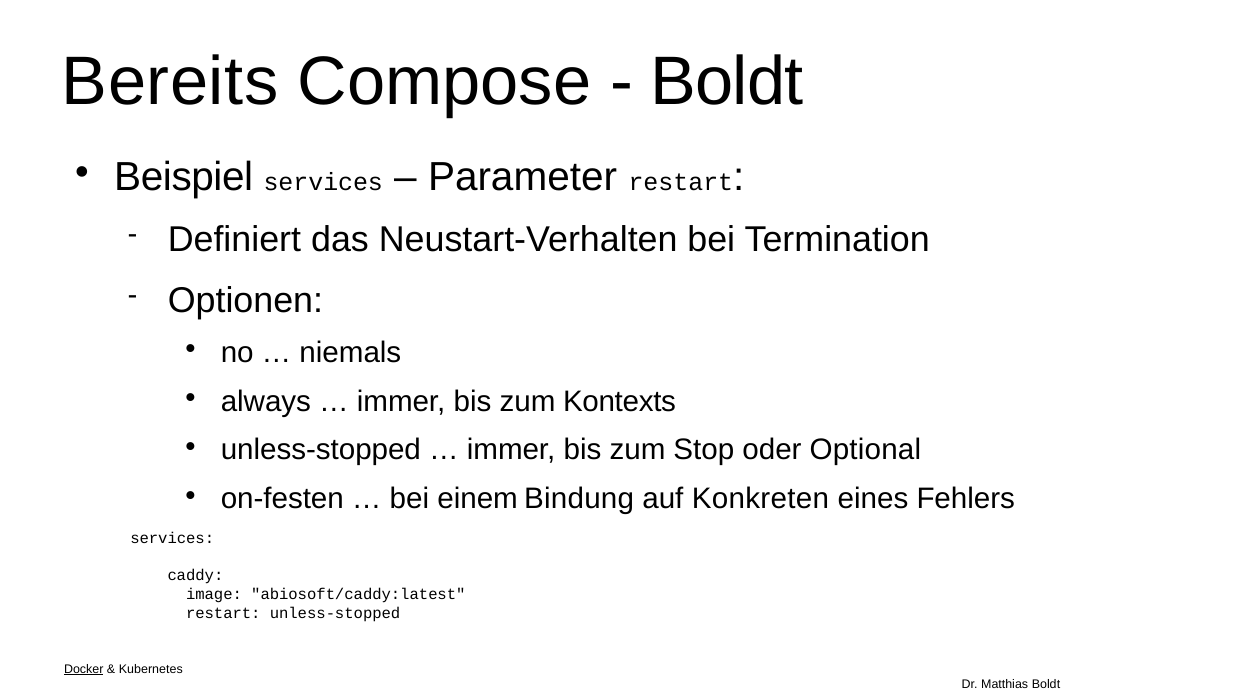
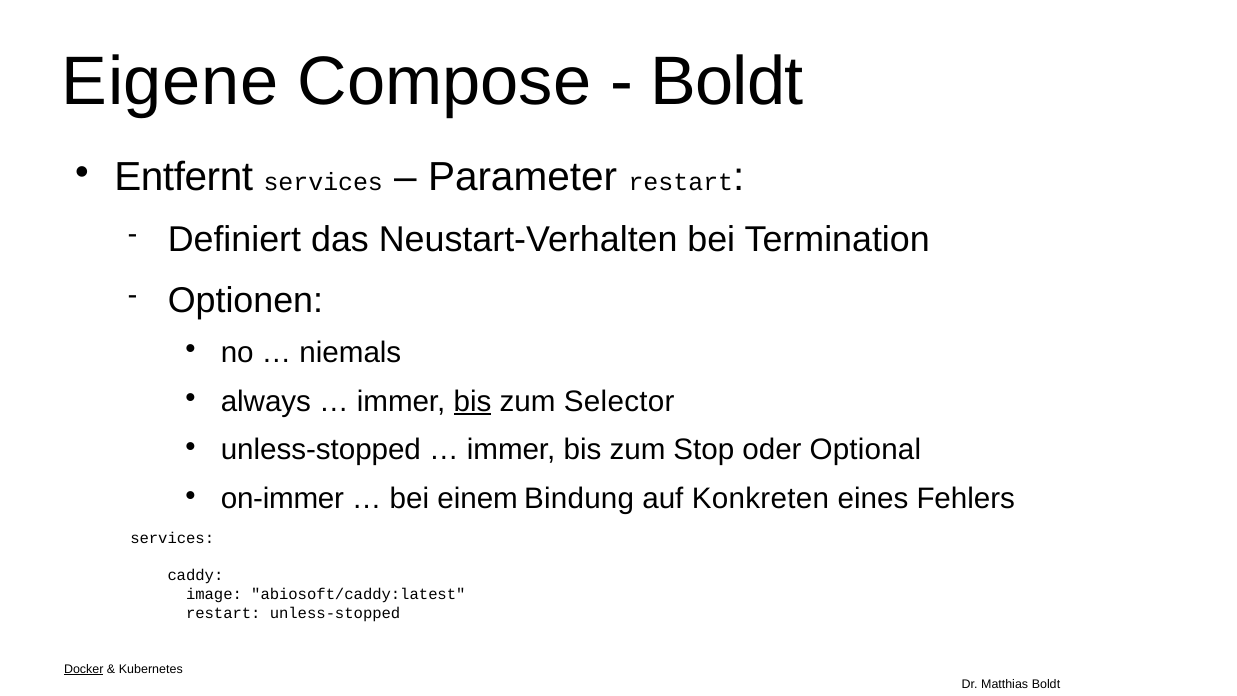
Bereits: Bereits -> Eigene
Beispiel: Beispiel -> Entfernt
bis at (472, 401) underline: none -> present
Kontexts: Kontexts -> Selector
on-festen: on-festen -> on-immer
